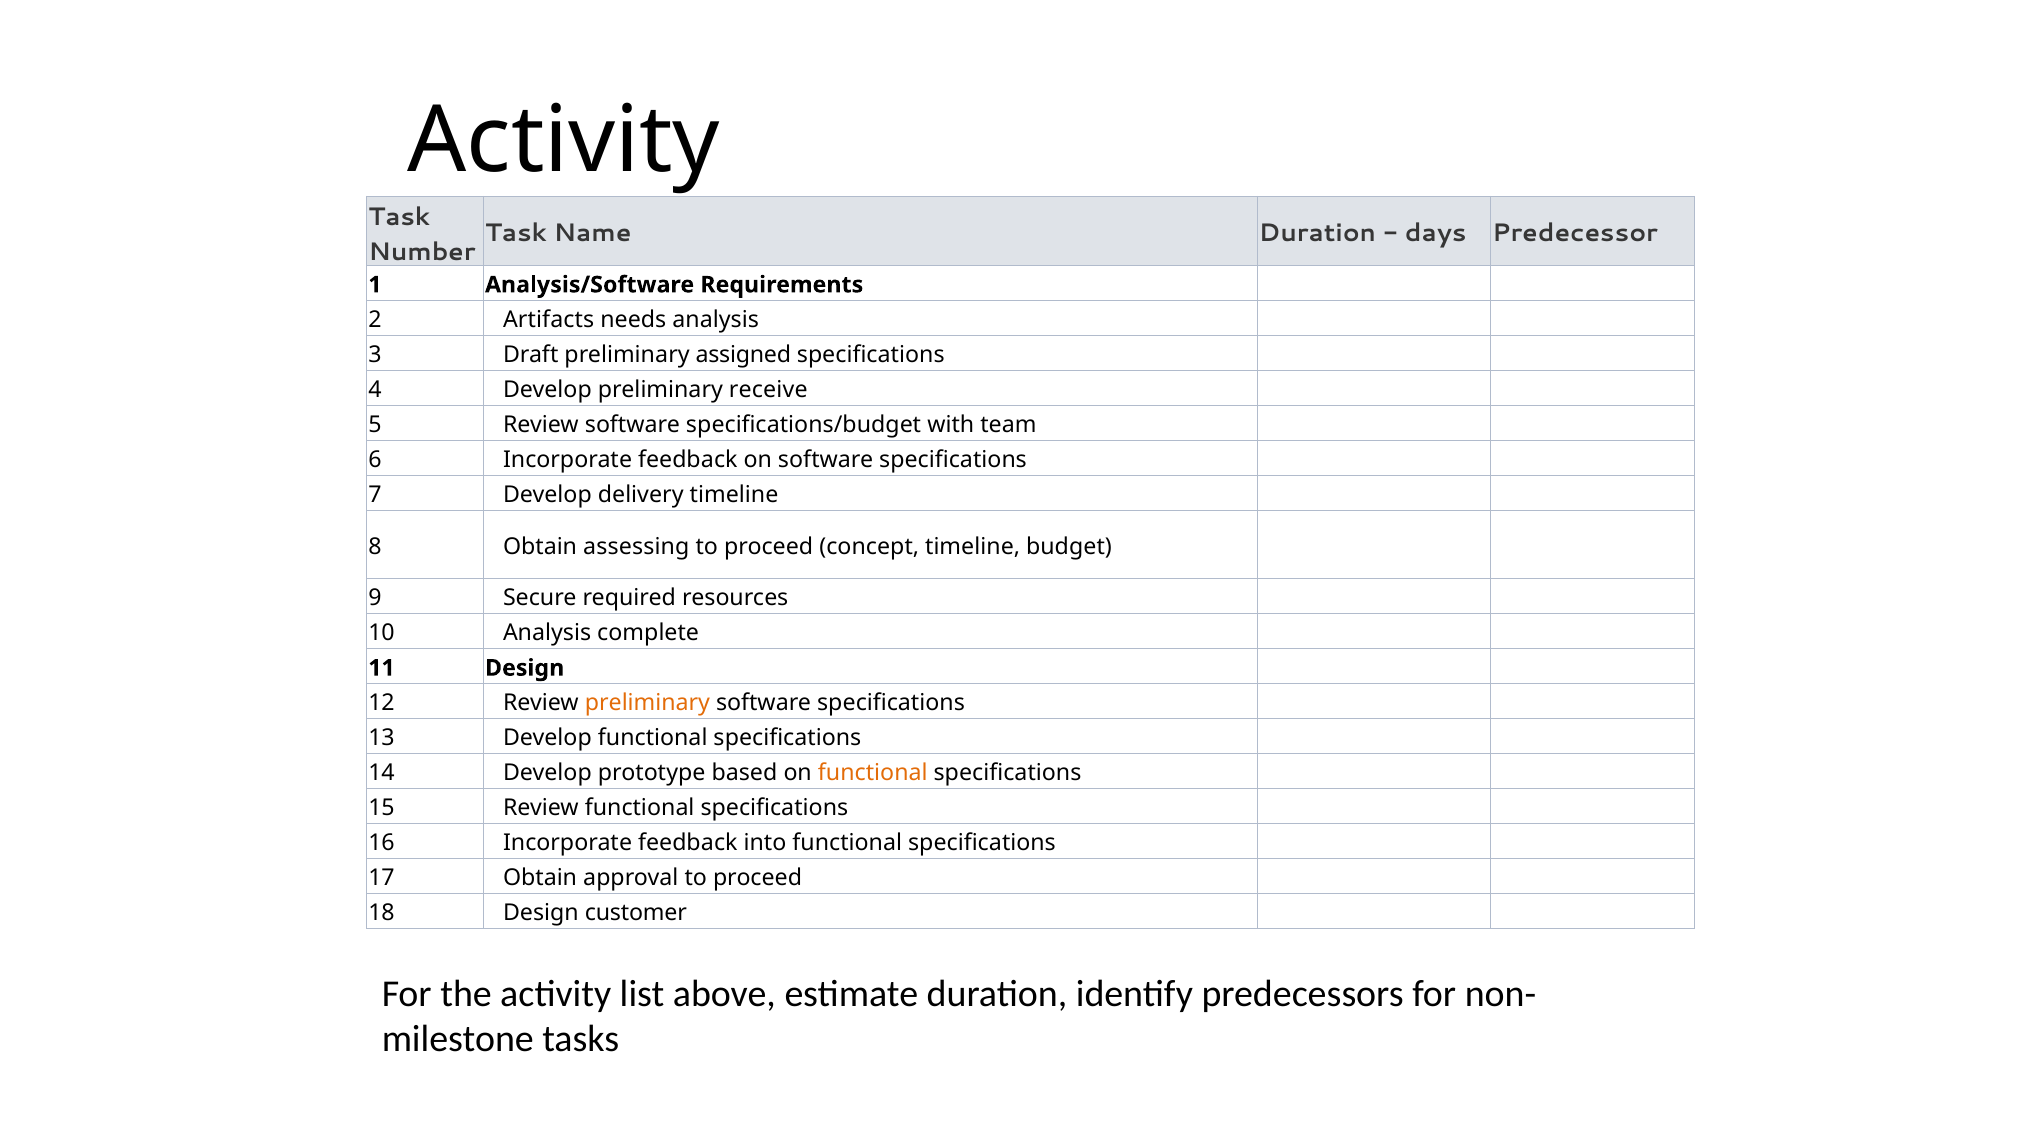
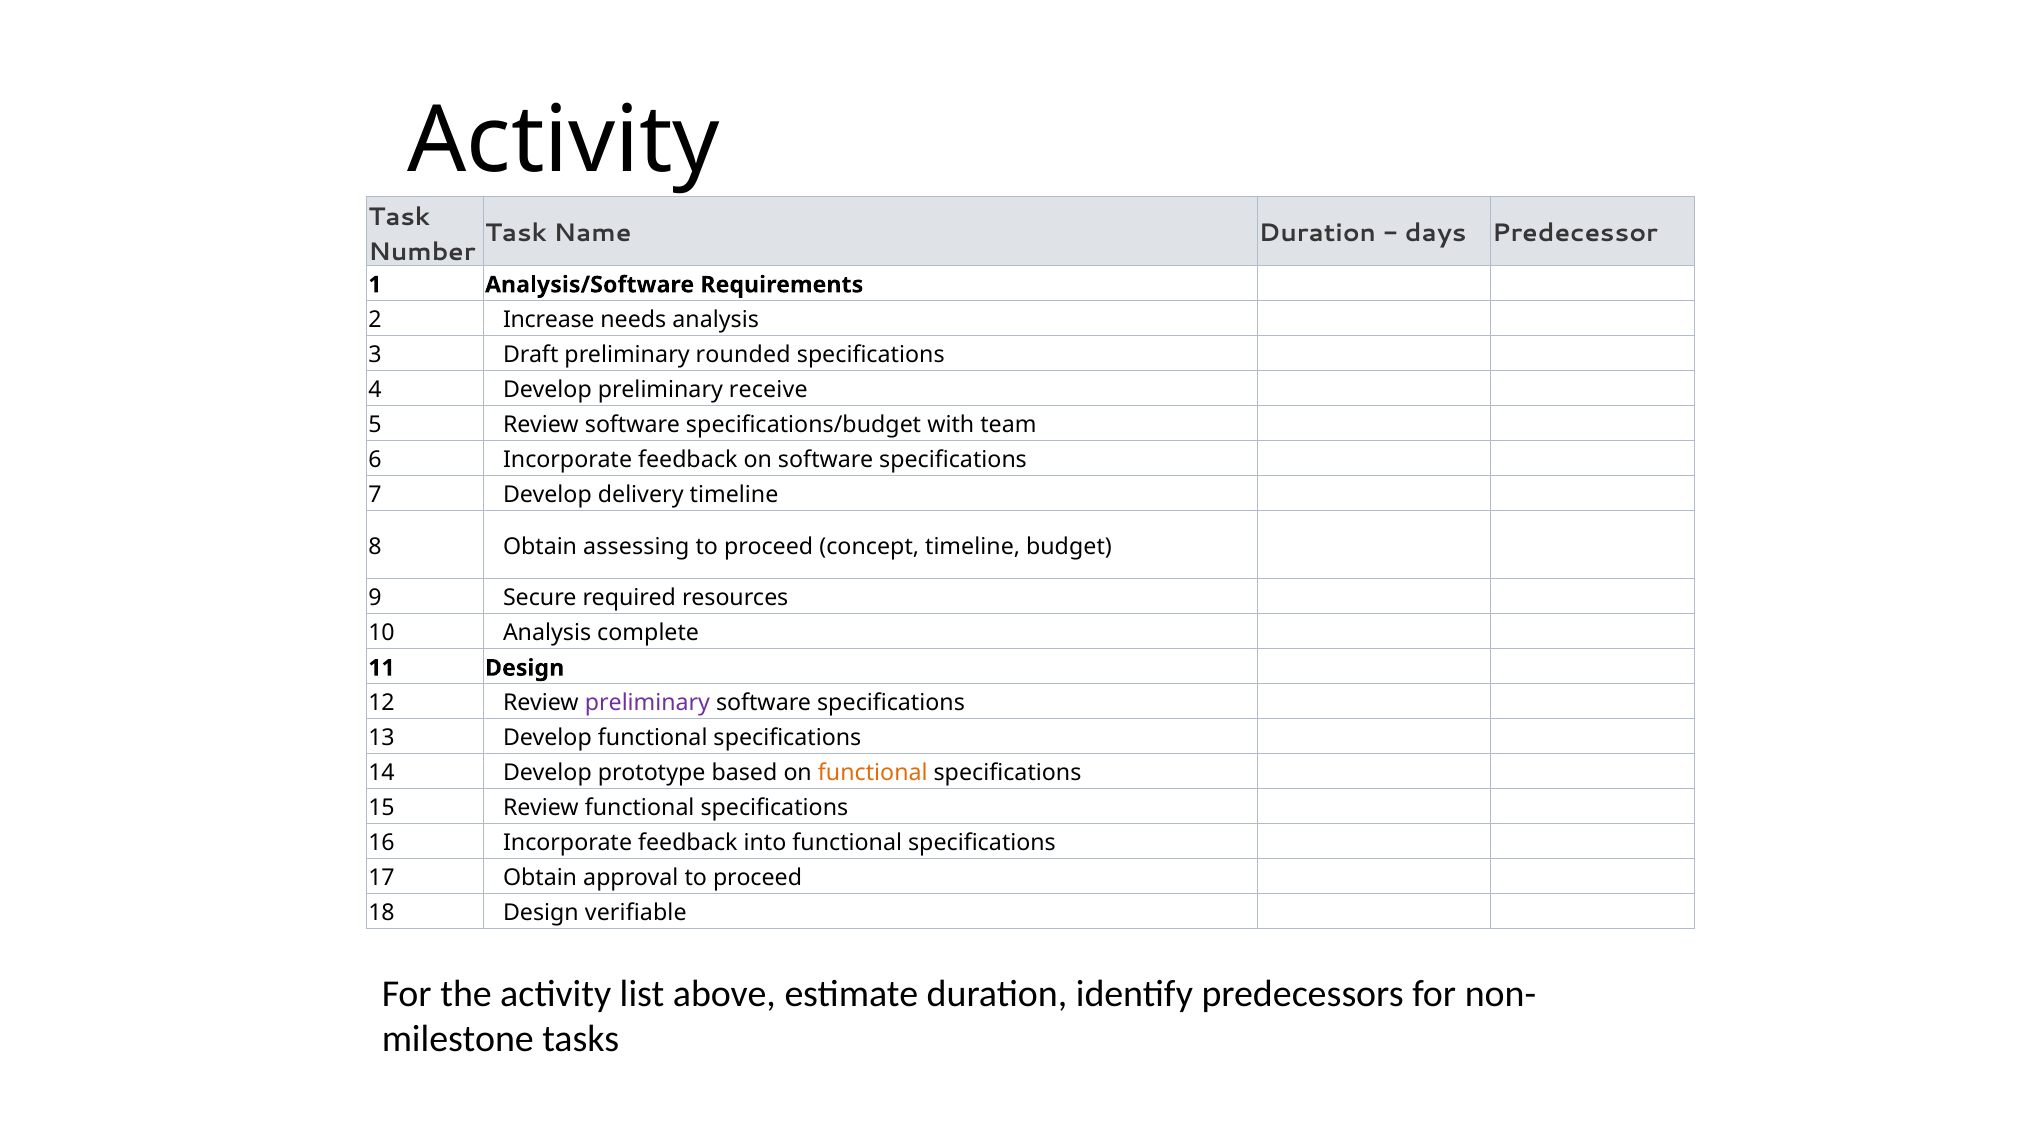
Artifacts: Artifacts -> Increase
assigned: assigned -> rounded
preliminary at (647, 703) colour: orange -> purple
customer: customer -> verifiable
